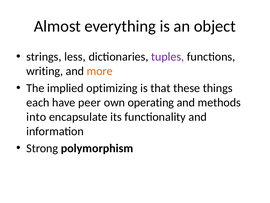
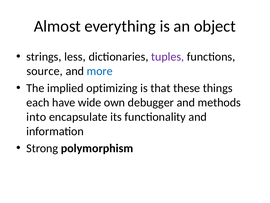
writing: writing -> source
more colour: orange -> blue
peer: peer -> wide
operating: operating -> debugger
